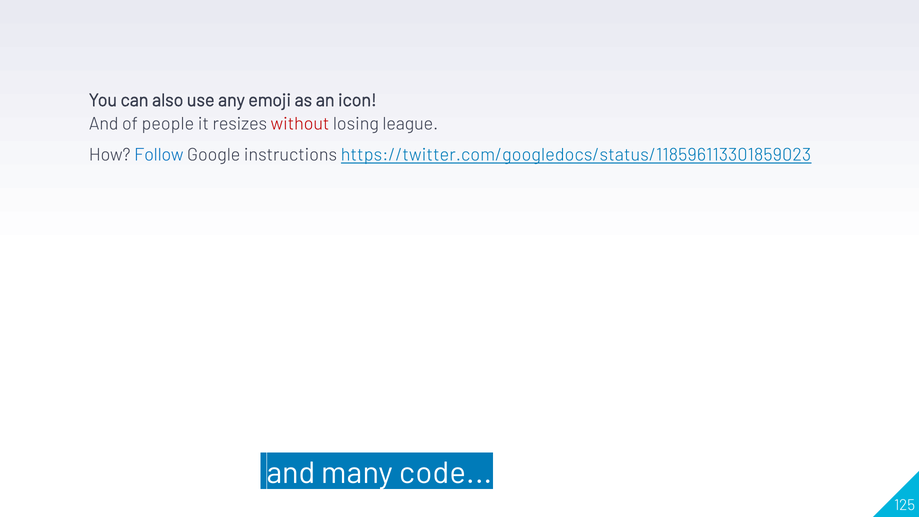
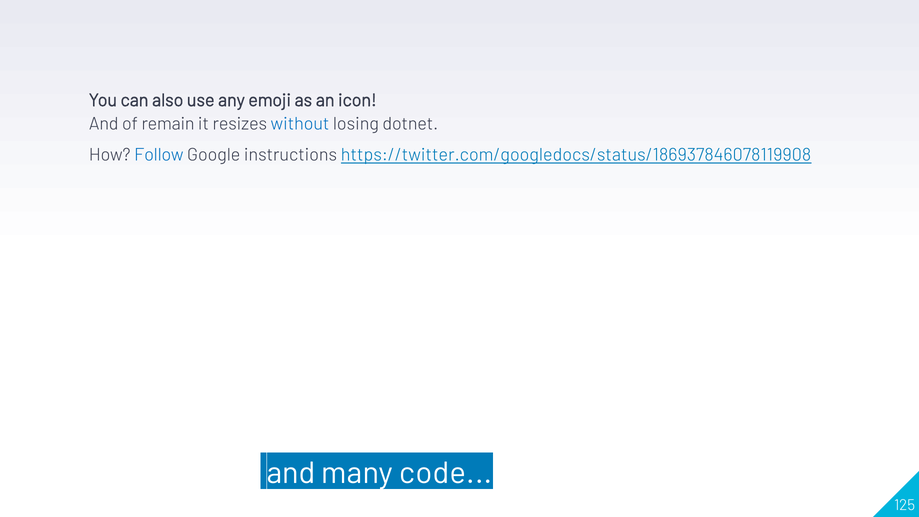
people: people -> remain
without colour: red -> blue
league: league -> dotnet
https://twitter.com/googledocs/status/118596113301859023: https://twitter.com/googledocs/status/118596113301859023 -> https://twitter.com/googledocs/status/186937846078119908
